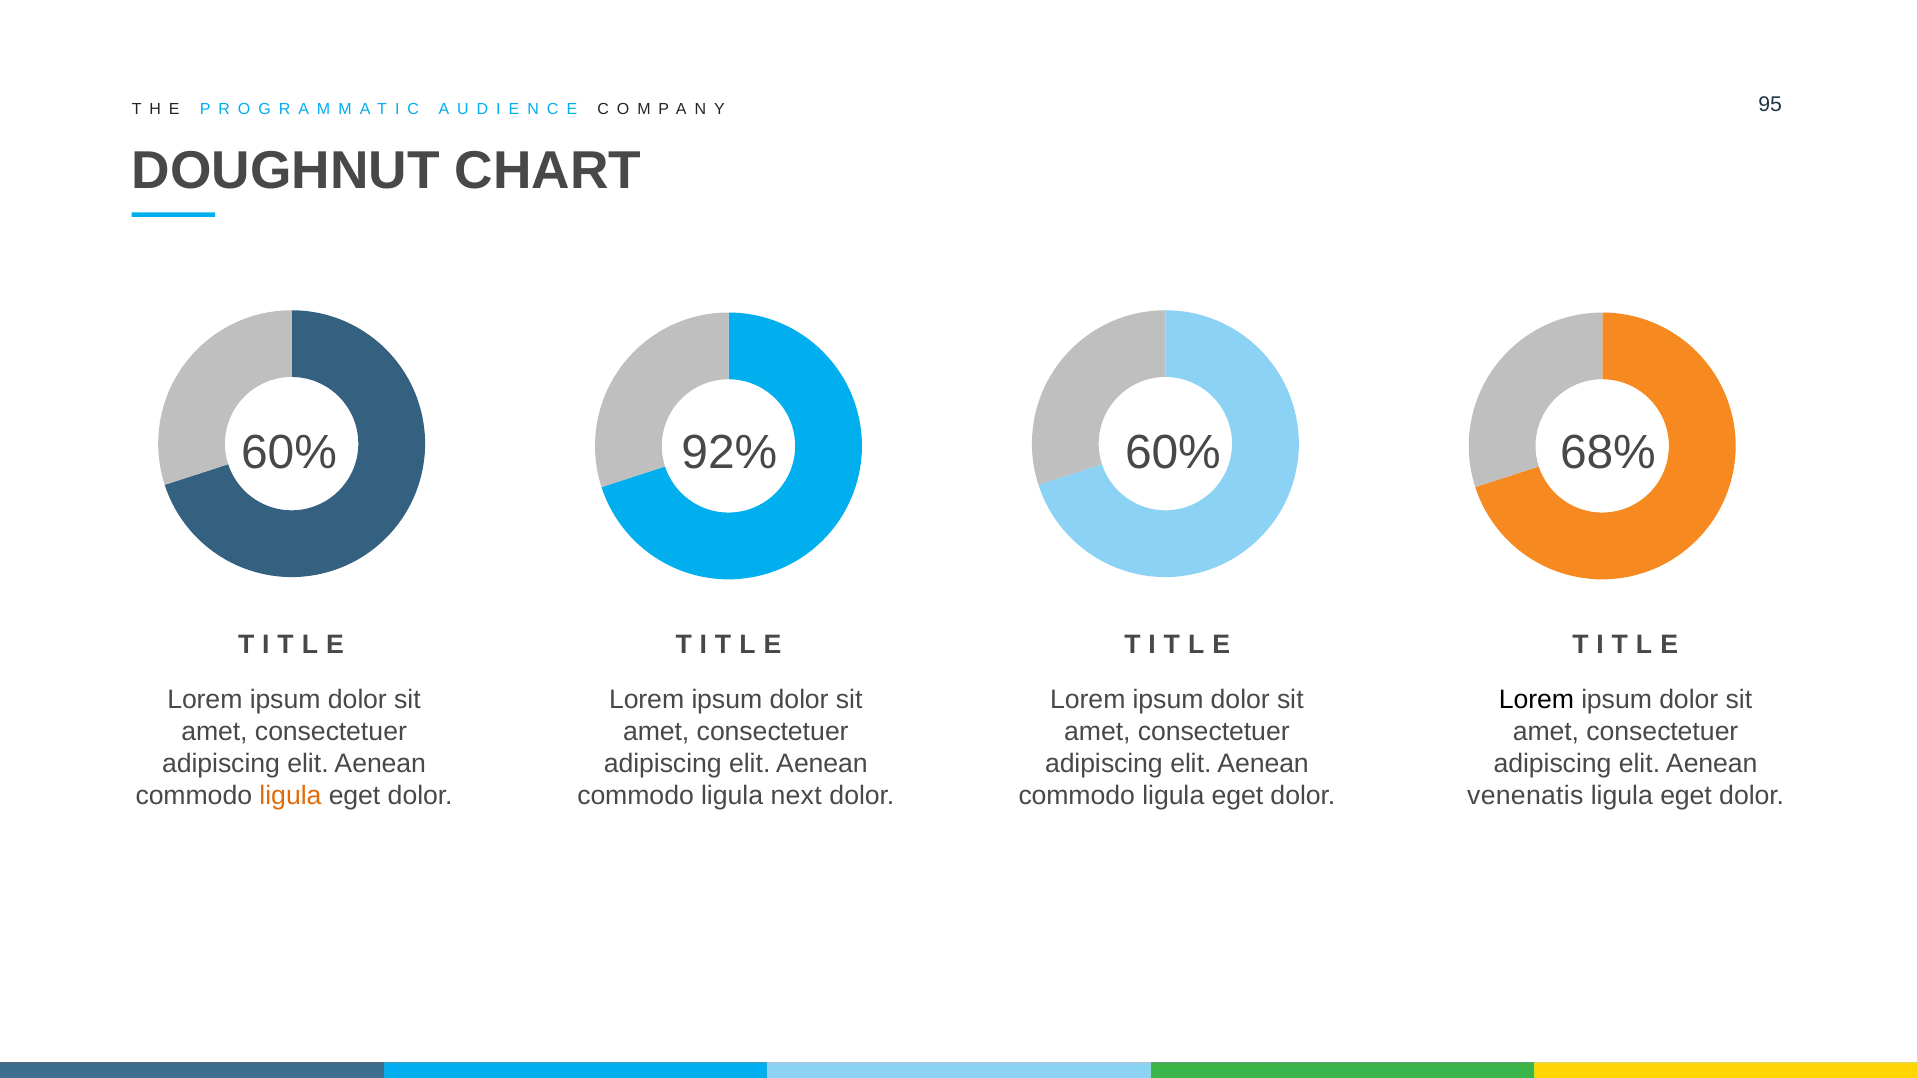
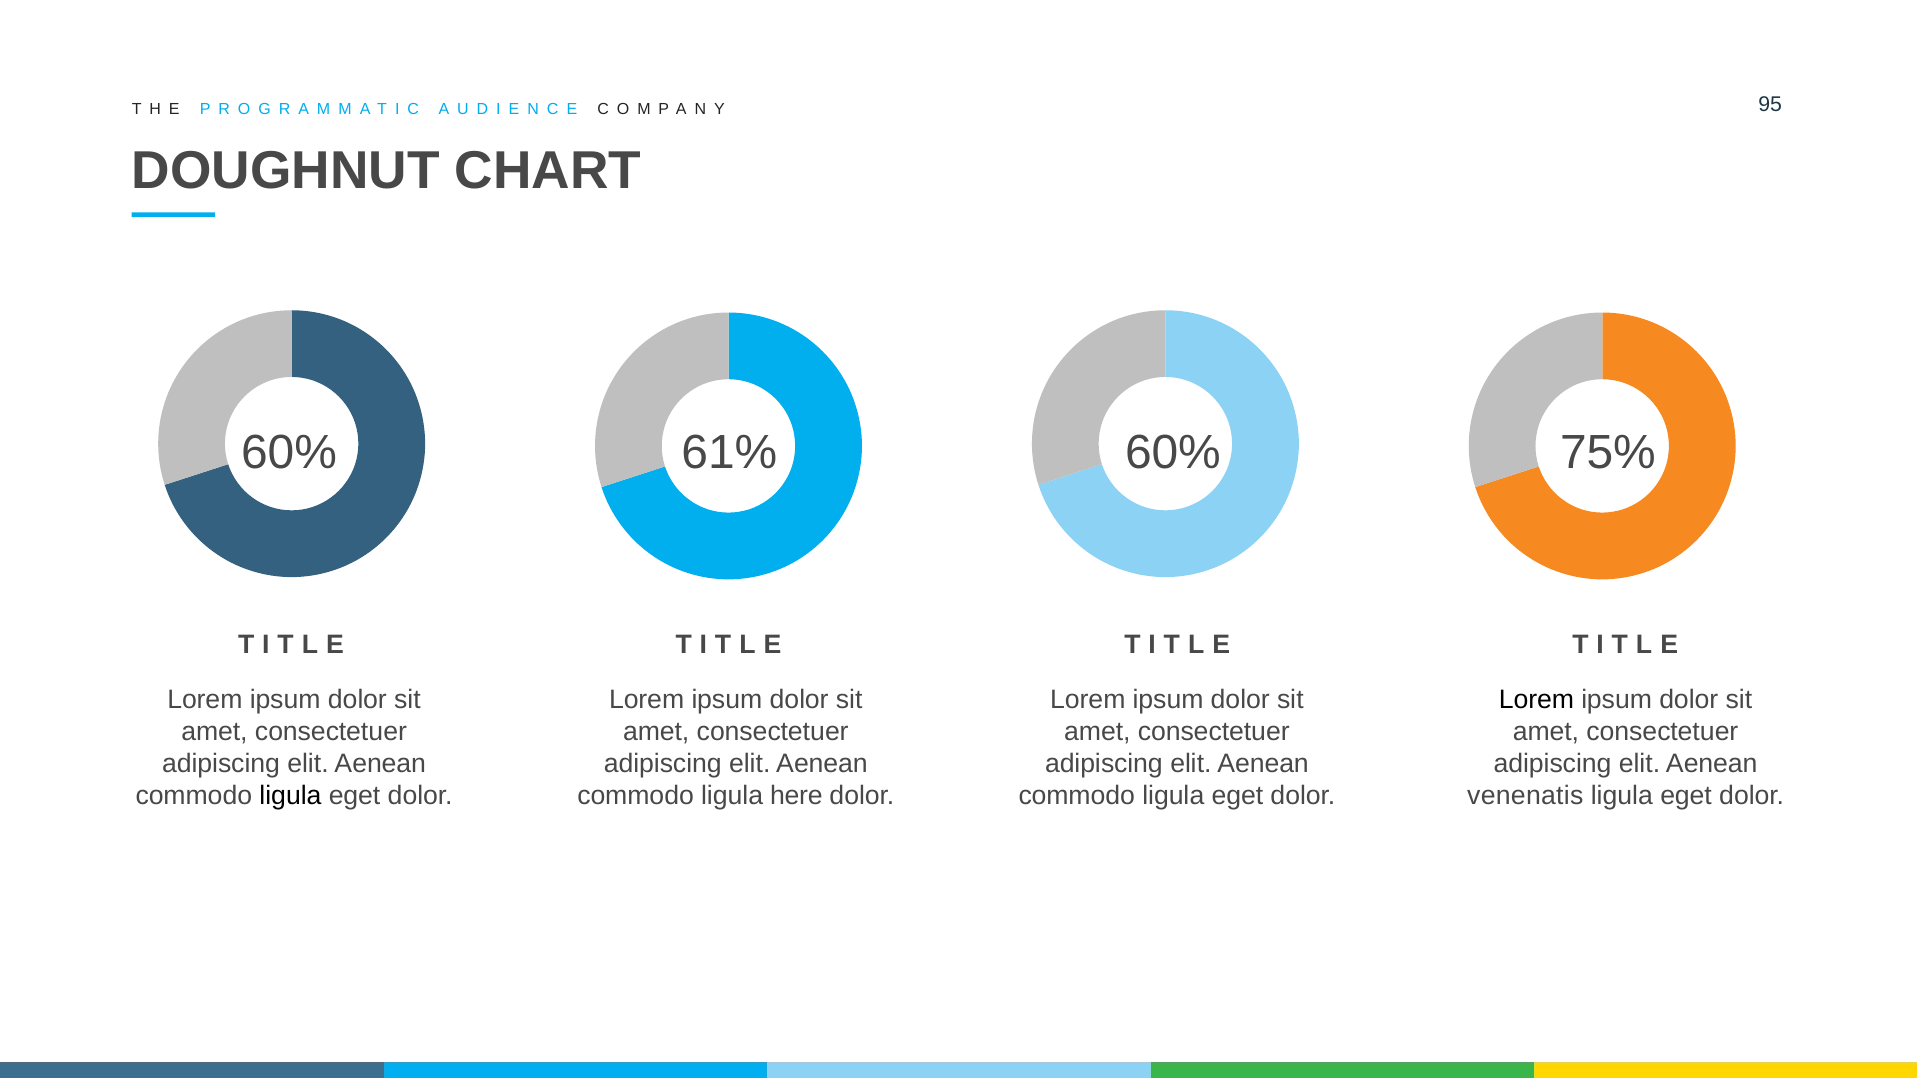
92%: 92% -> 61%
68%: 68% -> 75%
ligula at (290, 796) colour: orange -> black
next: next -> here
